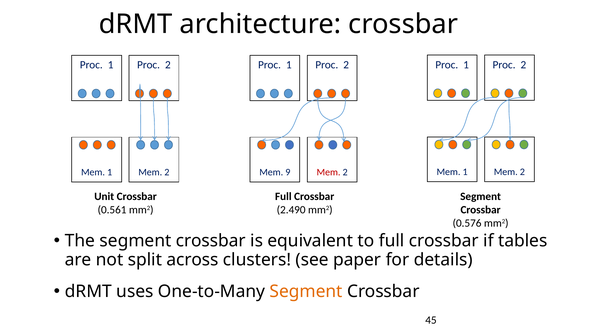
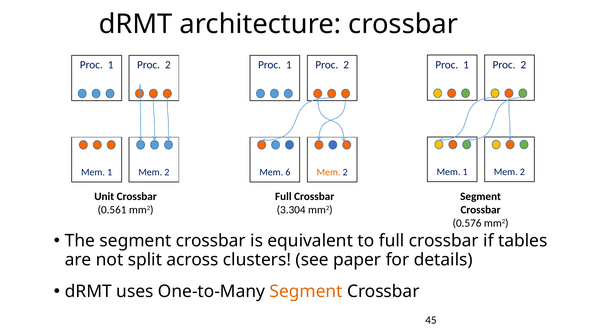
9: 9 -> 6
Mem at (329, 172) colour: red -> orange
2.490: 2.490 -> 3.304
